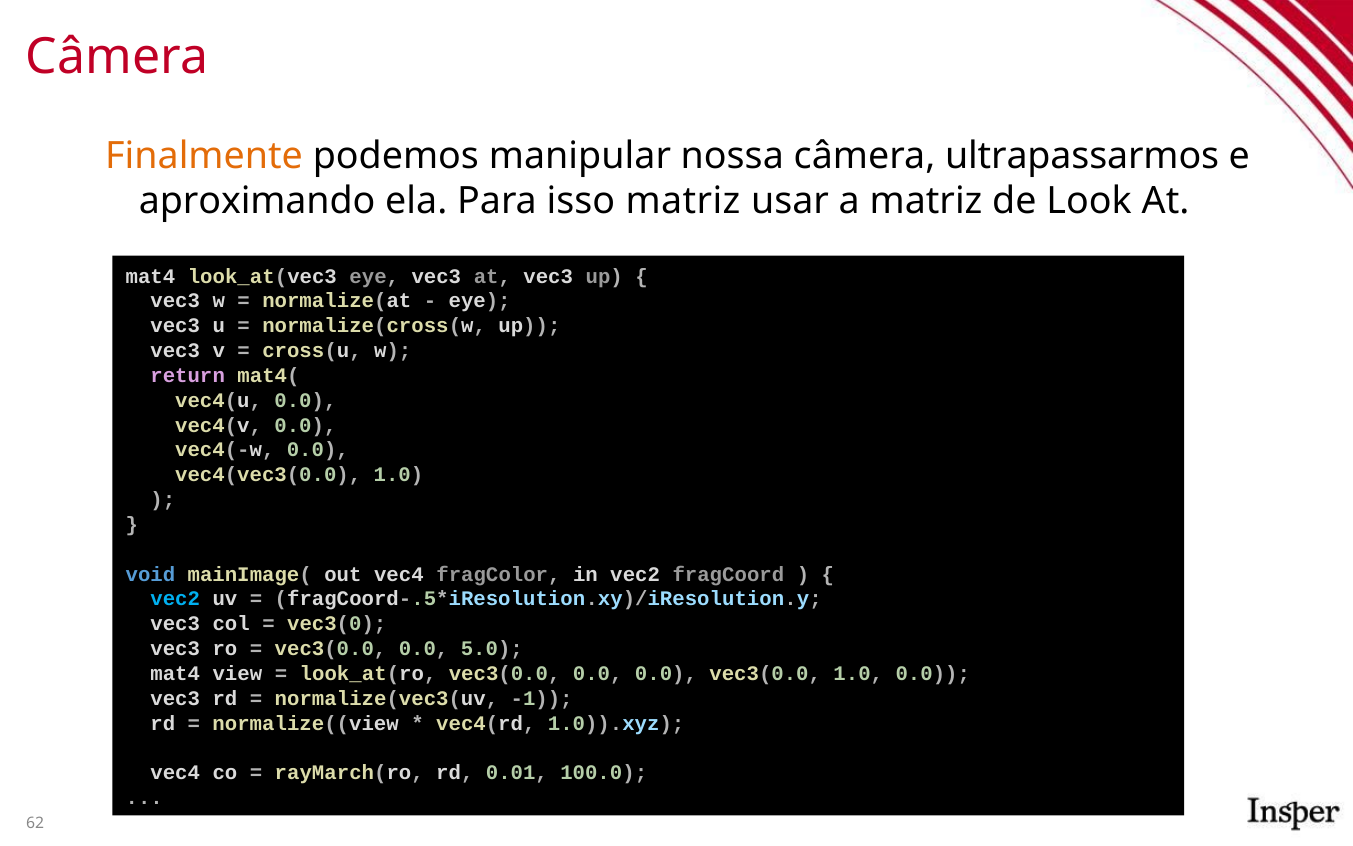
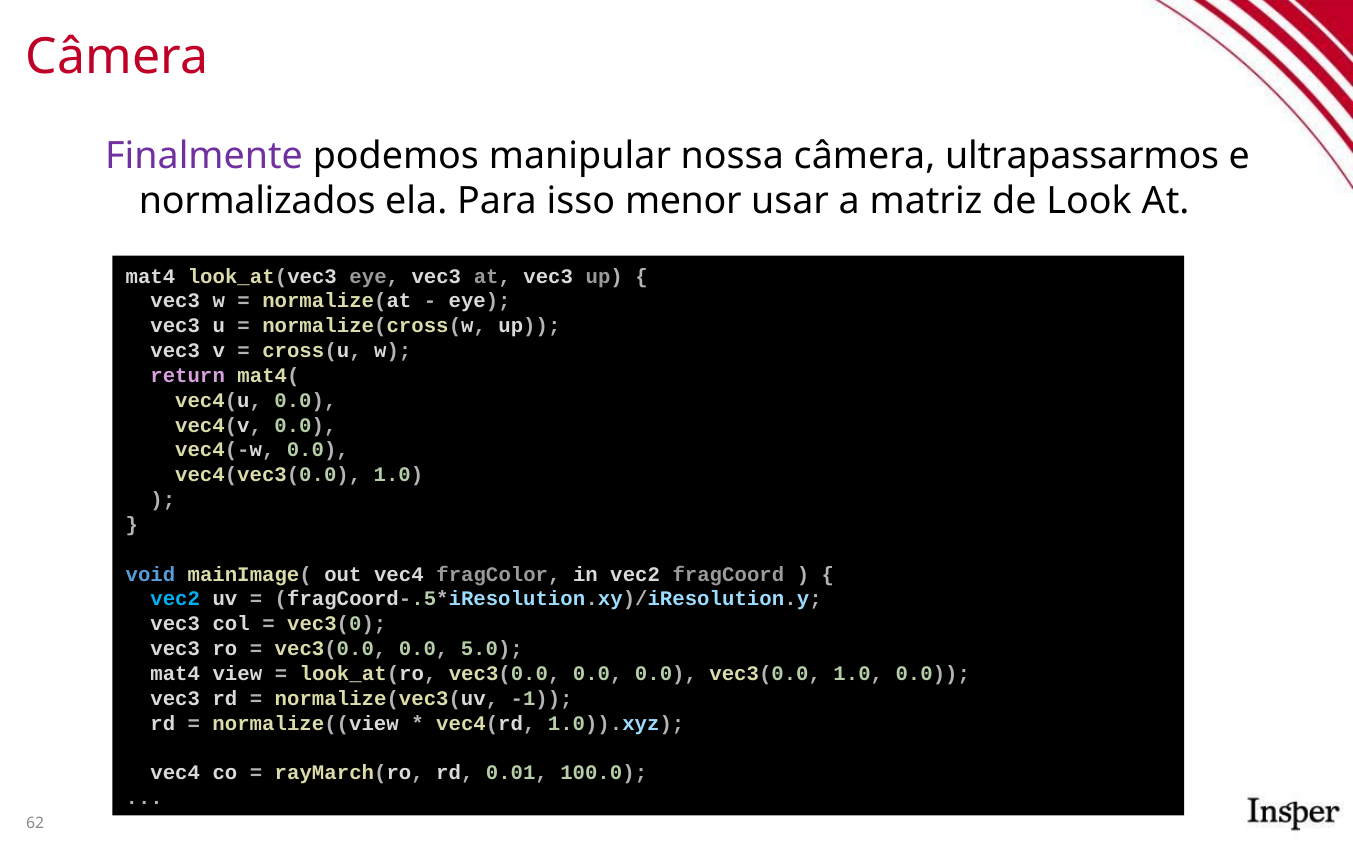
Finalmente colour: orange -> purple
aproximando: aproximando -> normalizados
isso matriz: matriz -> menor
